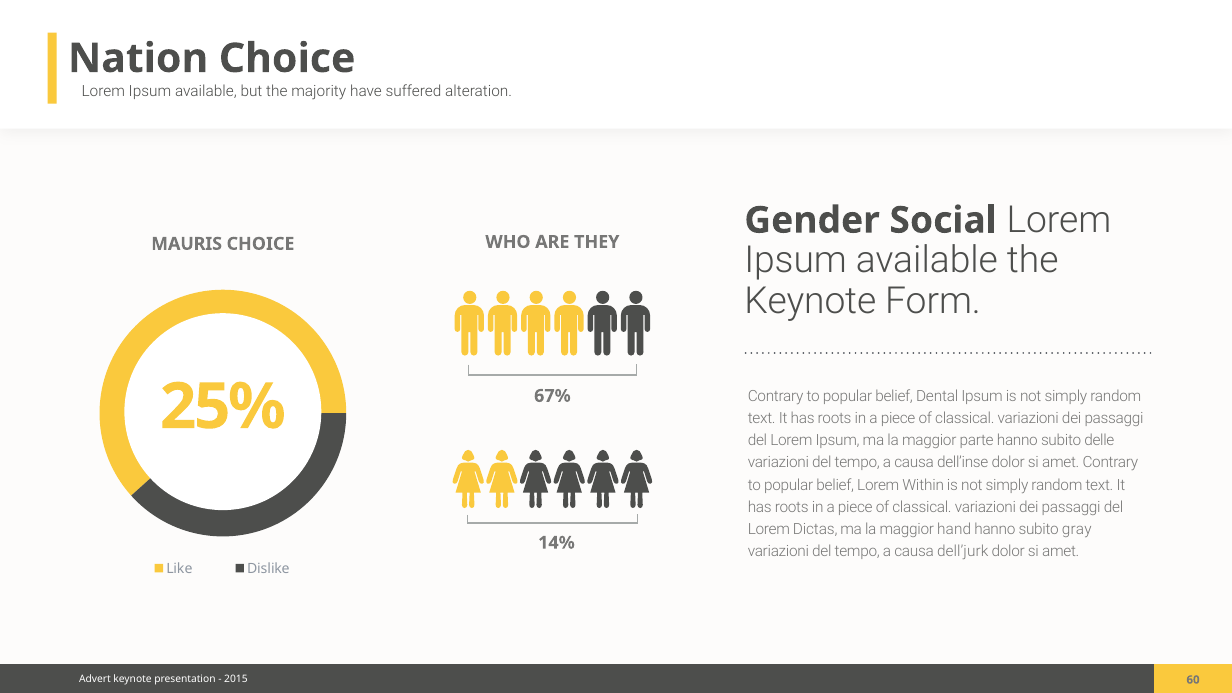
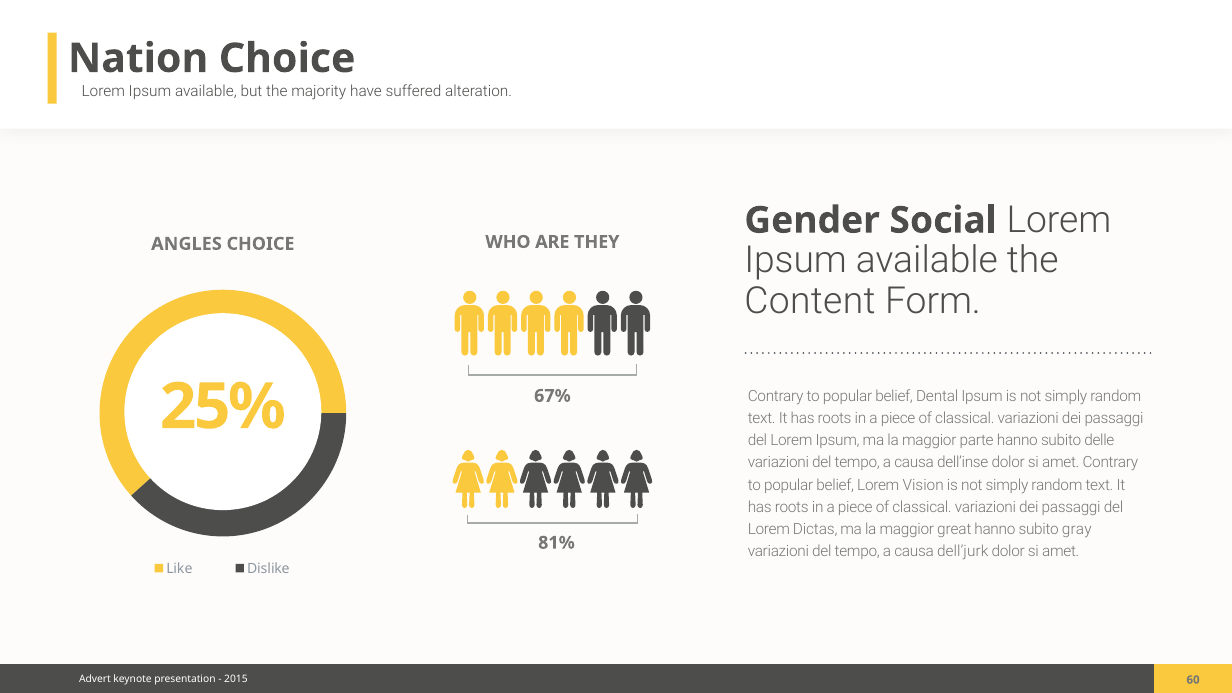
MAURIS: MAURIS -> ANGLES
Keynote at (810, 301): Keynote -> Content
Within: Within -> Vision
hand: hand -> great
14%: 14% -> 81%
